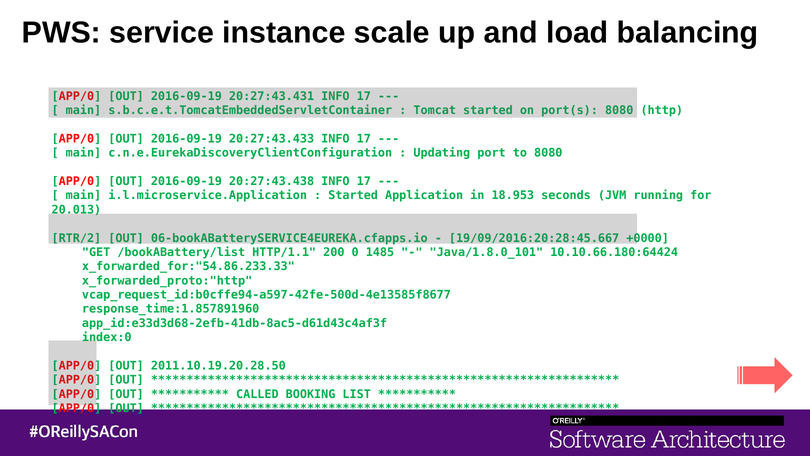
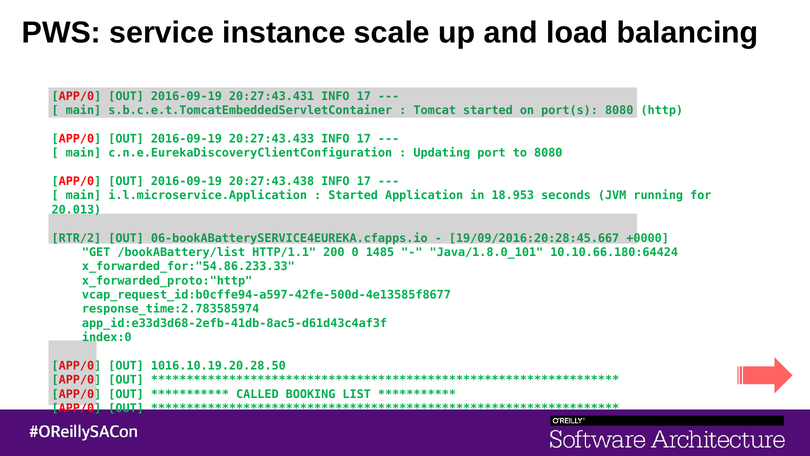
response_time:1.857891960: response_time:1.857891960 -> response_time:2.783585974
2011.10.19.20.28.50: 2011.10.19.20.28.50 -> 1016.10.19.20.28.50
